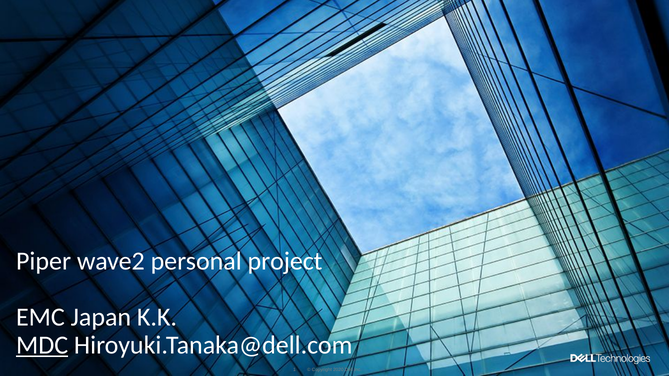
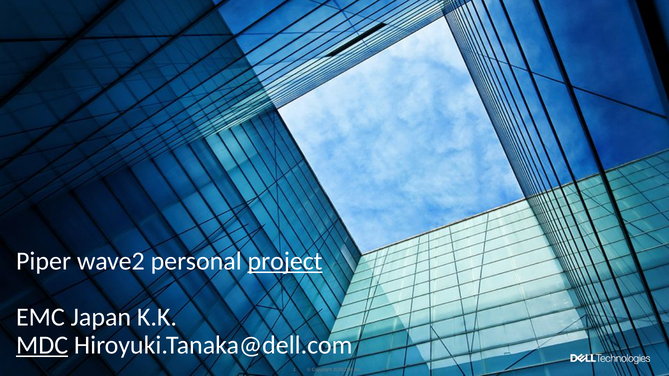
project underline: none -> present
